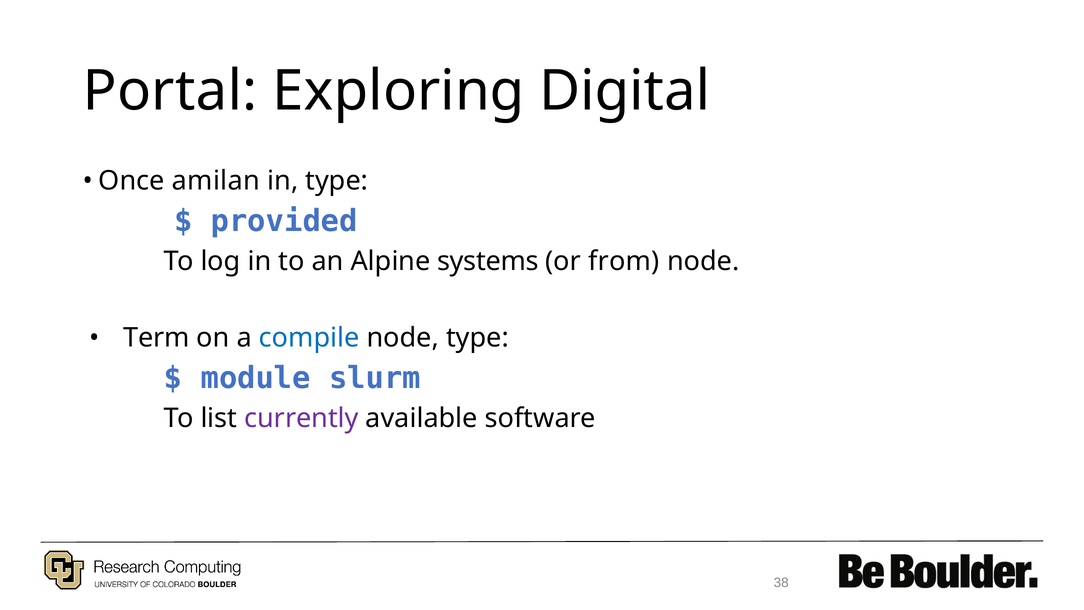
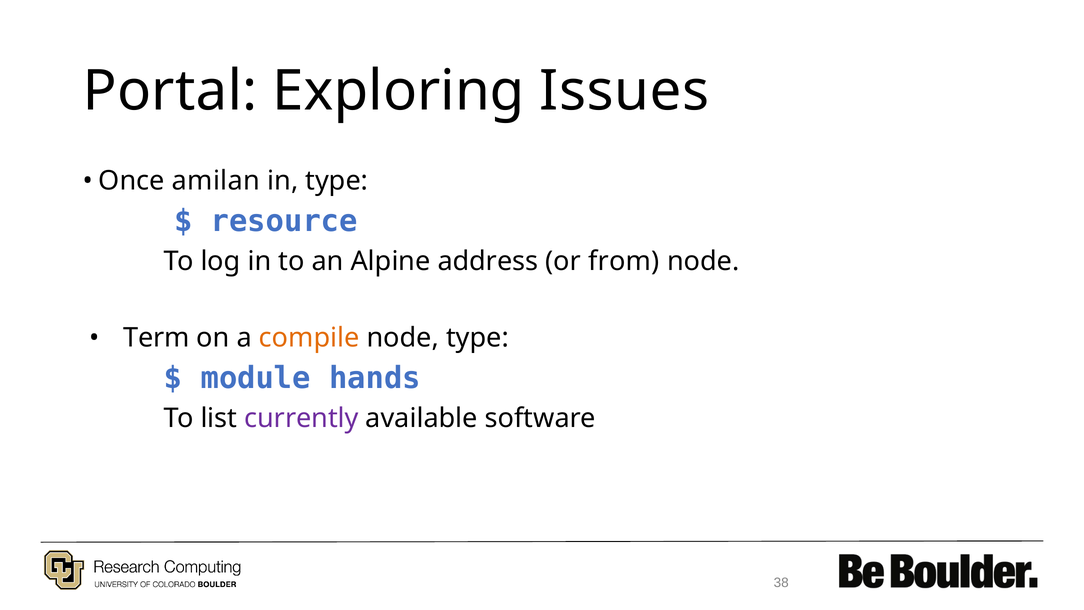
Digital: Digital -> Issues
provided: provided -> resource
systems: systems -> address
compile colour: blue -> orange
slurm: slurm -> hands
